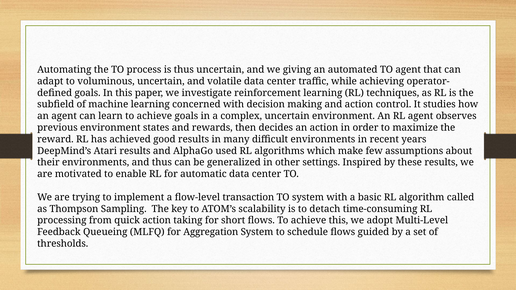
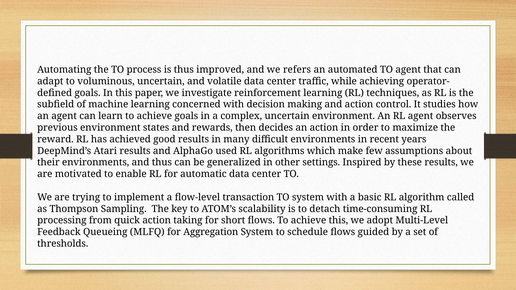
thus uncertain: uncertain -> improved
giving: giving -> refers
